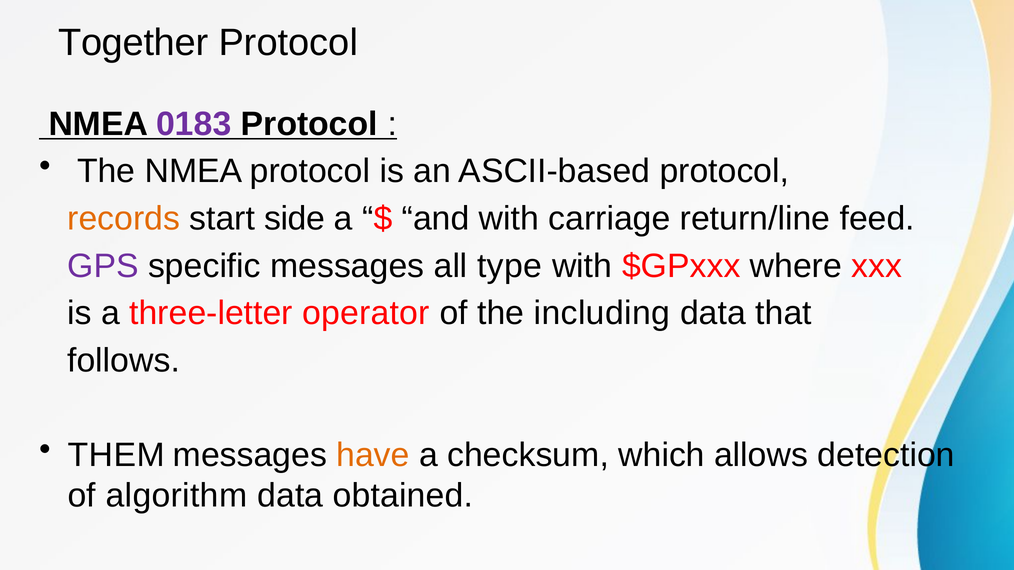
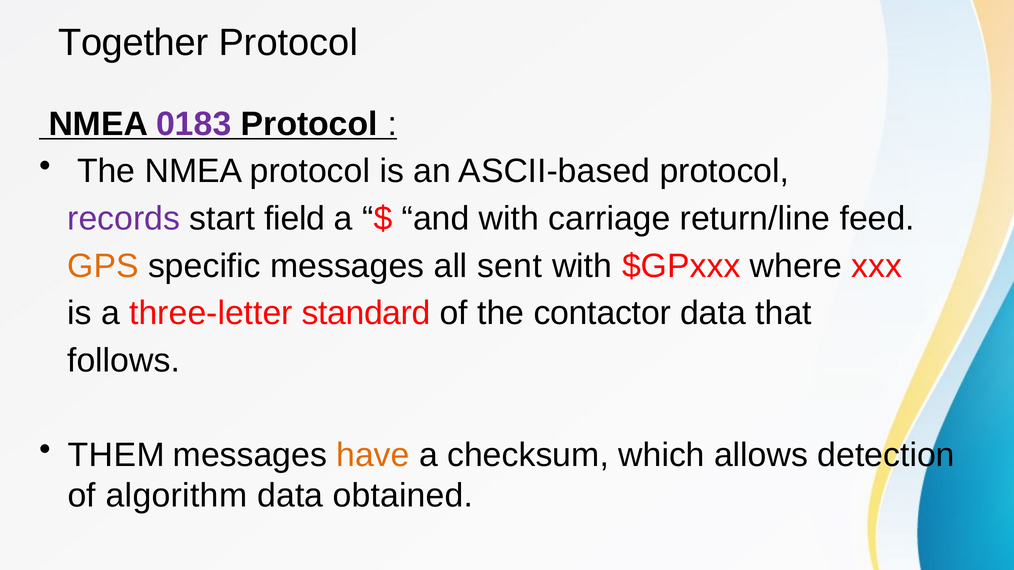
records colour: orange -> purple
side: side -> field
GPS colour: purple -> orange
type: type -> sent
operator: operator -> standard
including: including -> contactor
